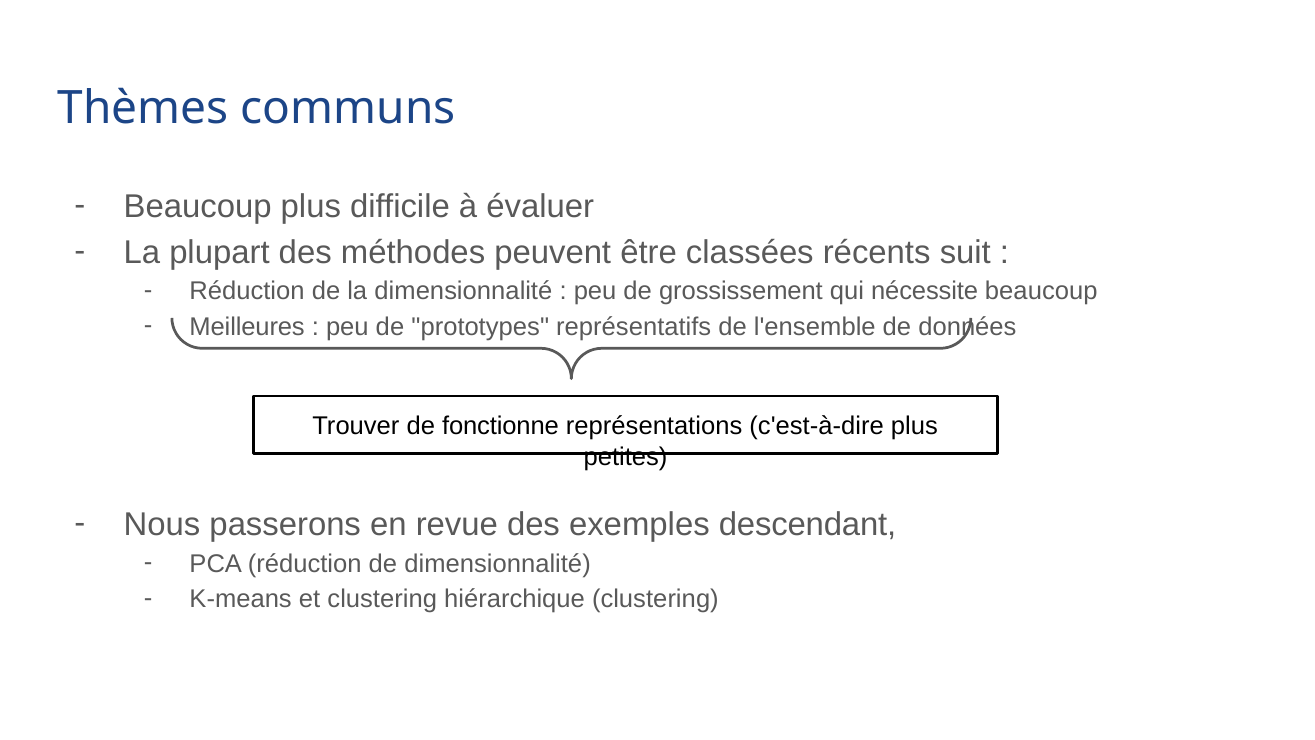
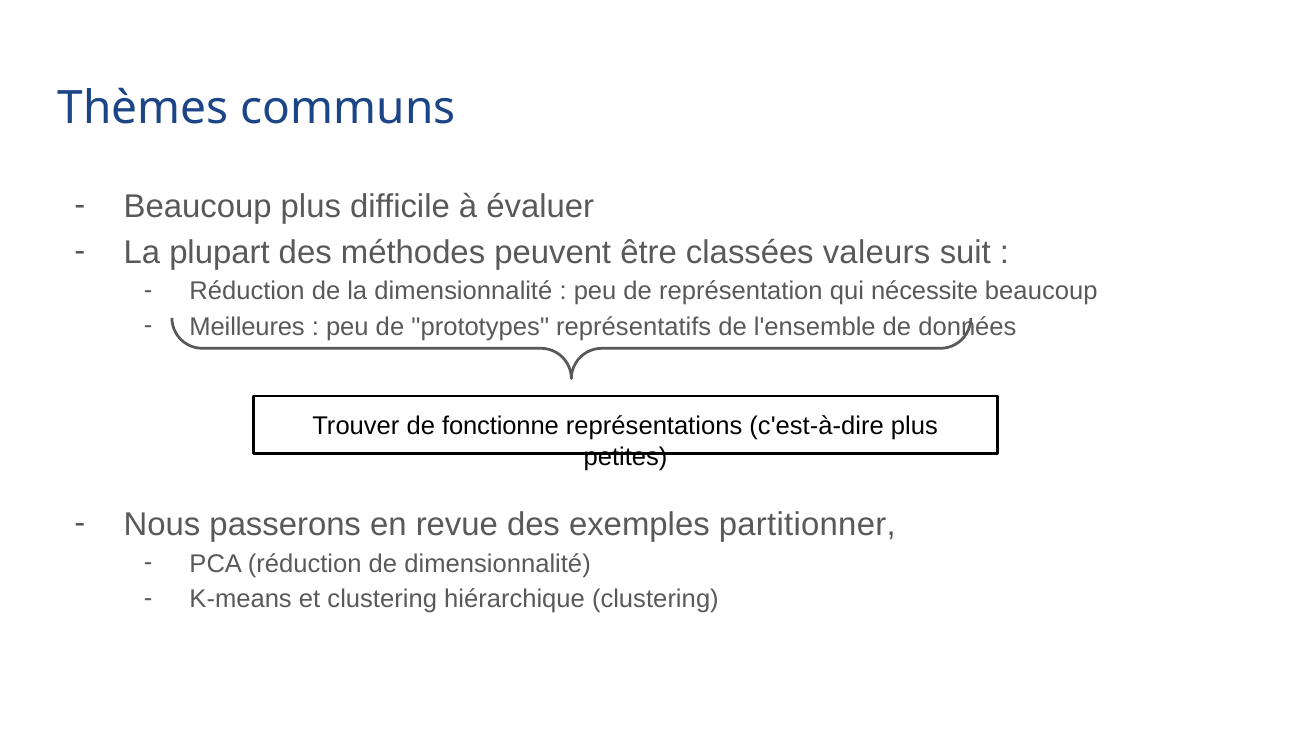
récents: récents -> valeurs
grossissement: grossissement -> représentation
descendant: descendant -> partitionner
